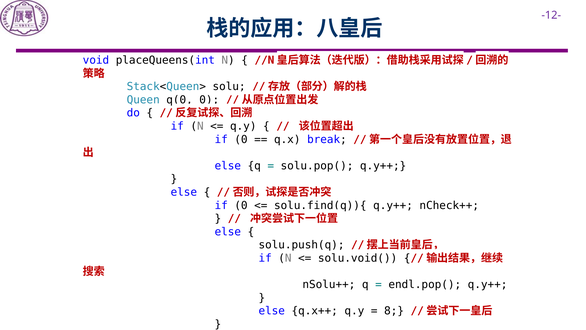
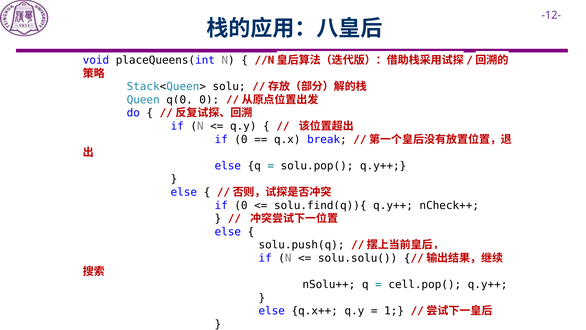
solu.void(: solu.void( -> solu.solu(
endl.pop(: endl.pop( -> cell.pop(
8 at (394, 311): 8 -> 1
